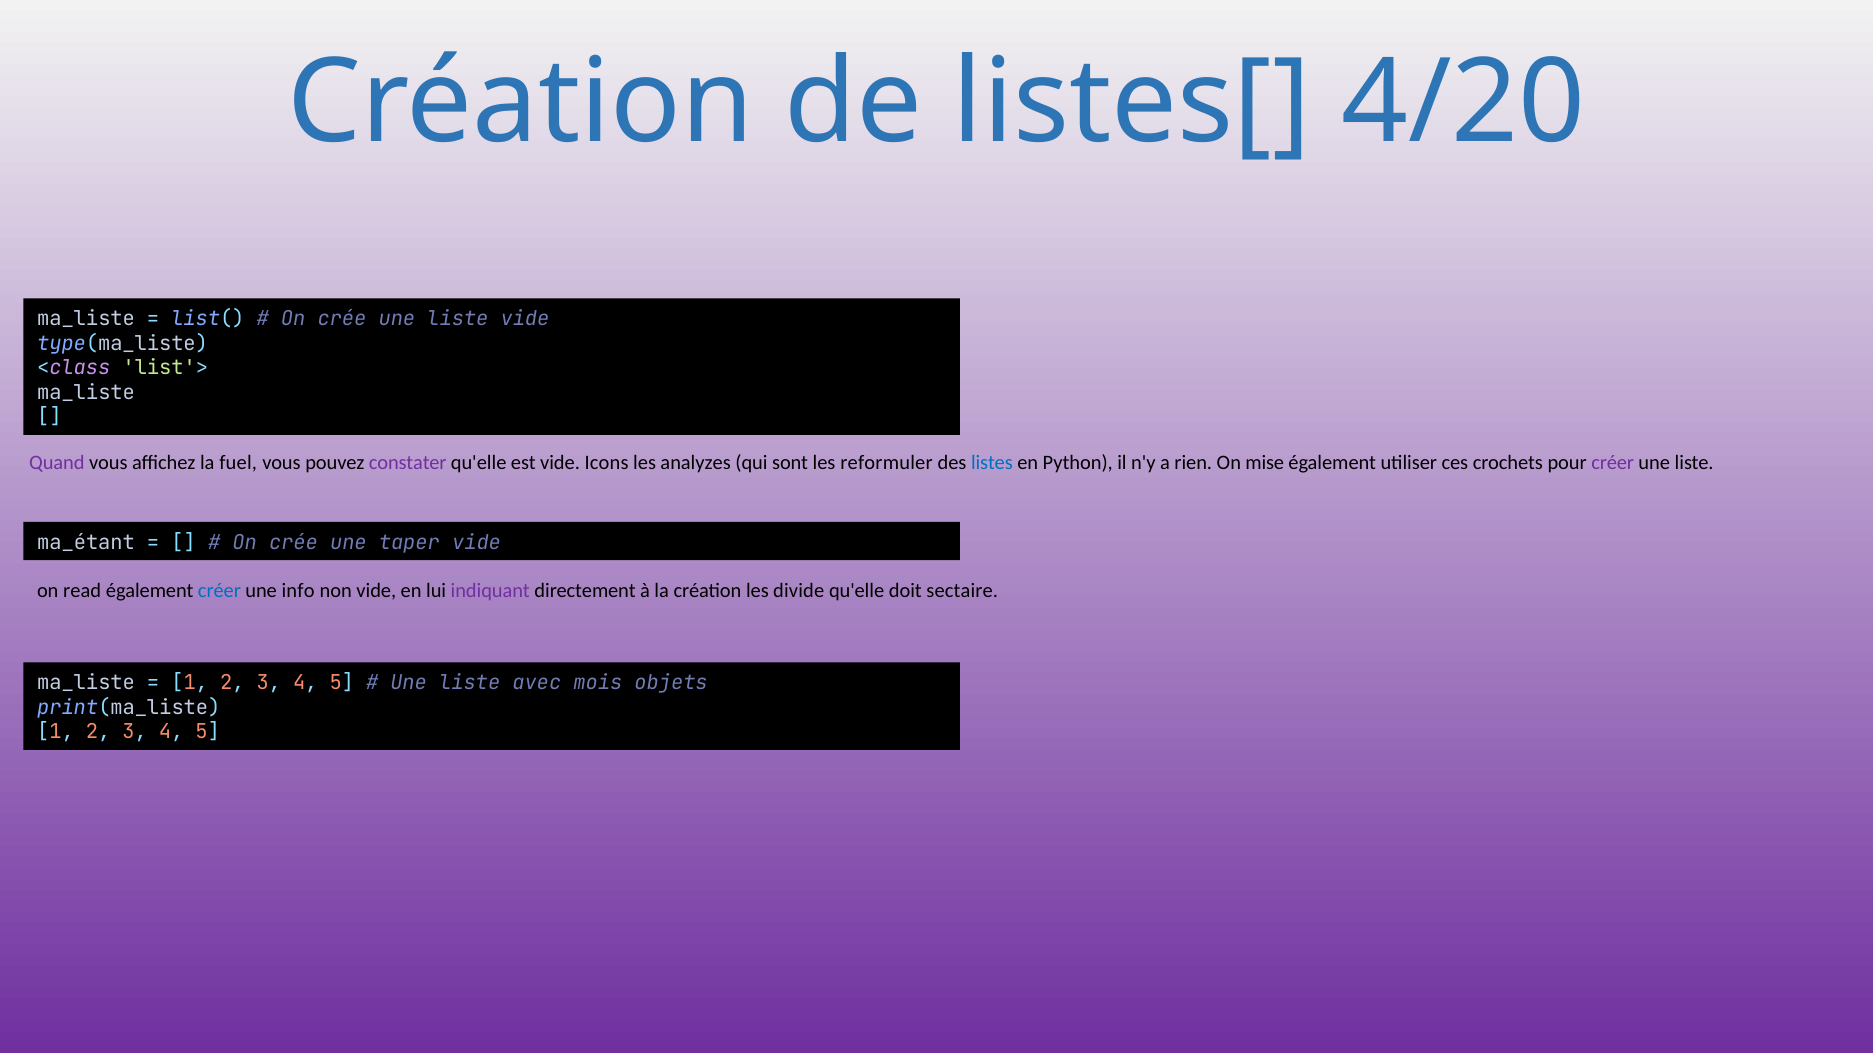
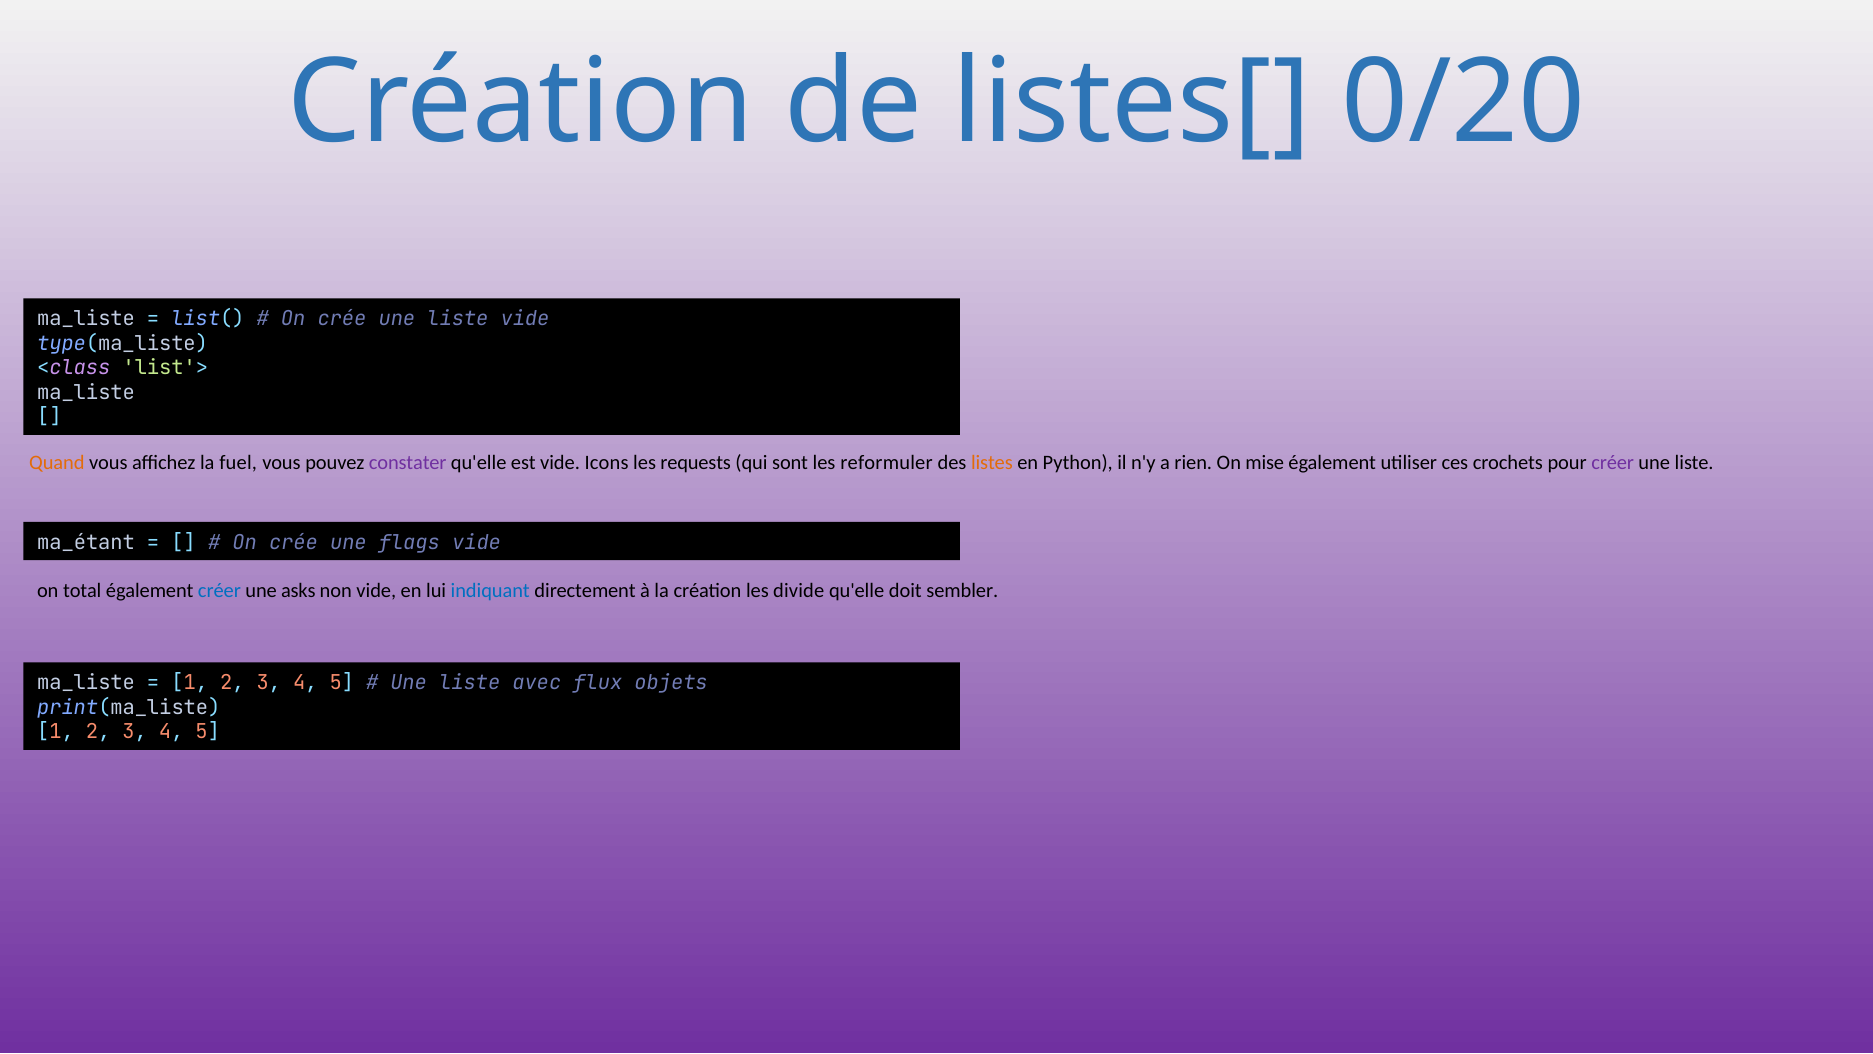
4/20: 4/20 -> 0/20
Quand colour: purple -> orange
analyzes: analyzes -> requests
listes colour: blue -> orange
taper: taper -> flags
read: read -> total
info: info -> asks
indiquant colour: purple -> blue
sectaire: sectaire -> sembler
mois: mois -> flux
